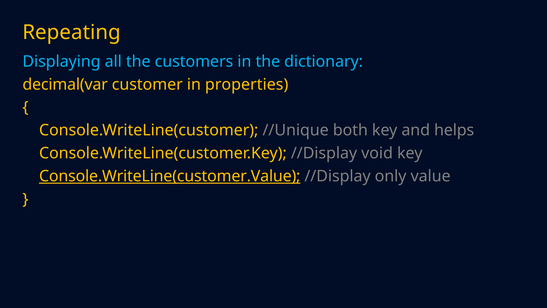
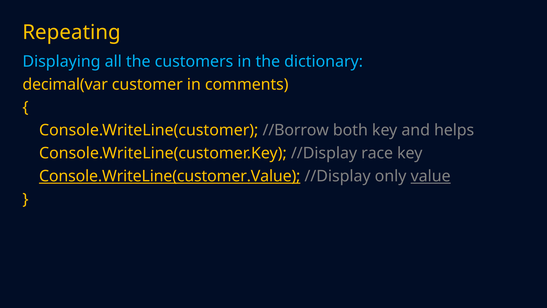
properties: properties -> comments
//Unique: //Unique -> //Borrow
void: void -> race
value underline: none -> present
